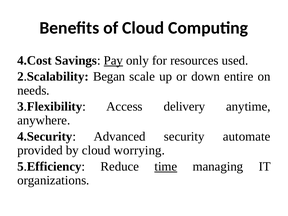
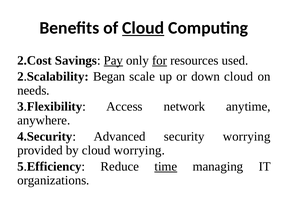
Cloud at (143, 28) underline: none -> present
4.Cost: 4.Cost -> 2.Cost
for underline: none -> present
down entire: entire -> cloud
delivery: delivery -> network
security automate: automate -> worrying
